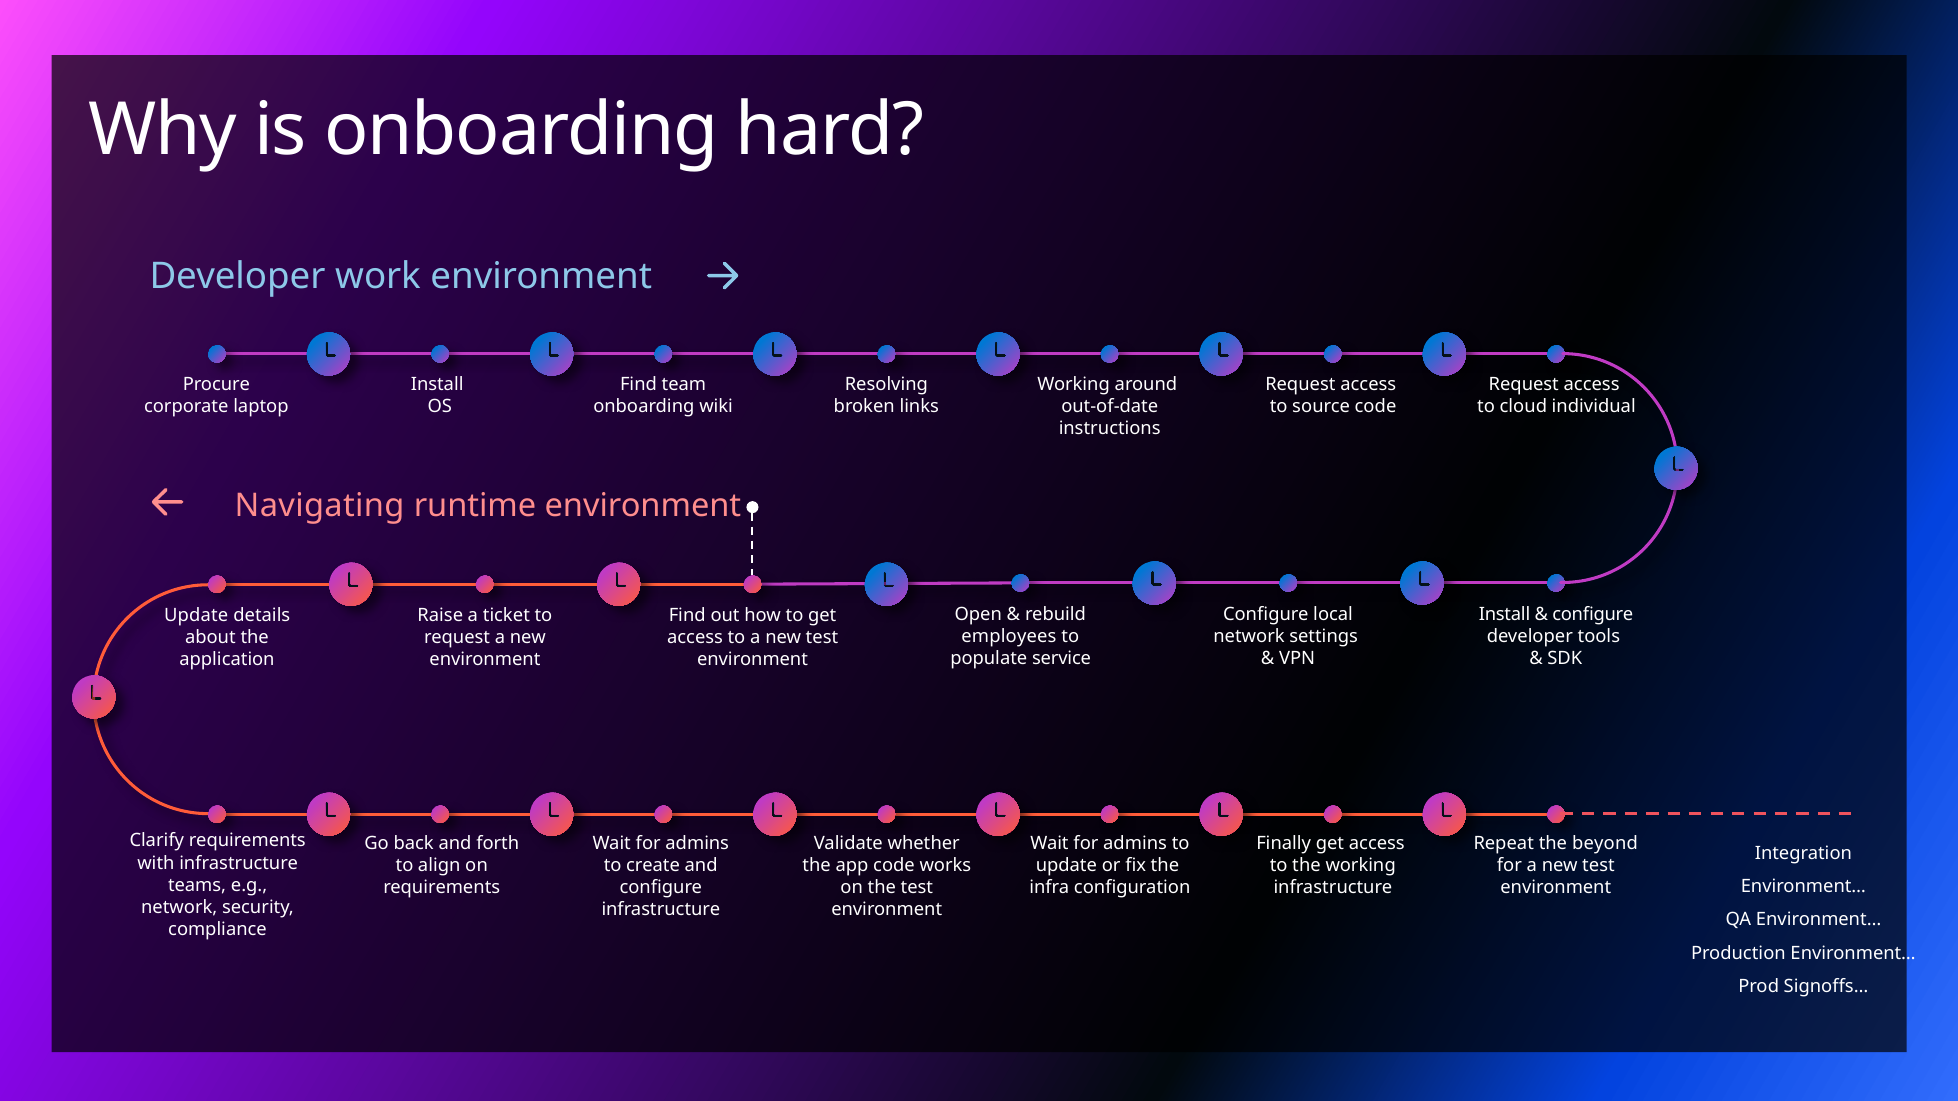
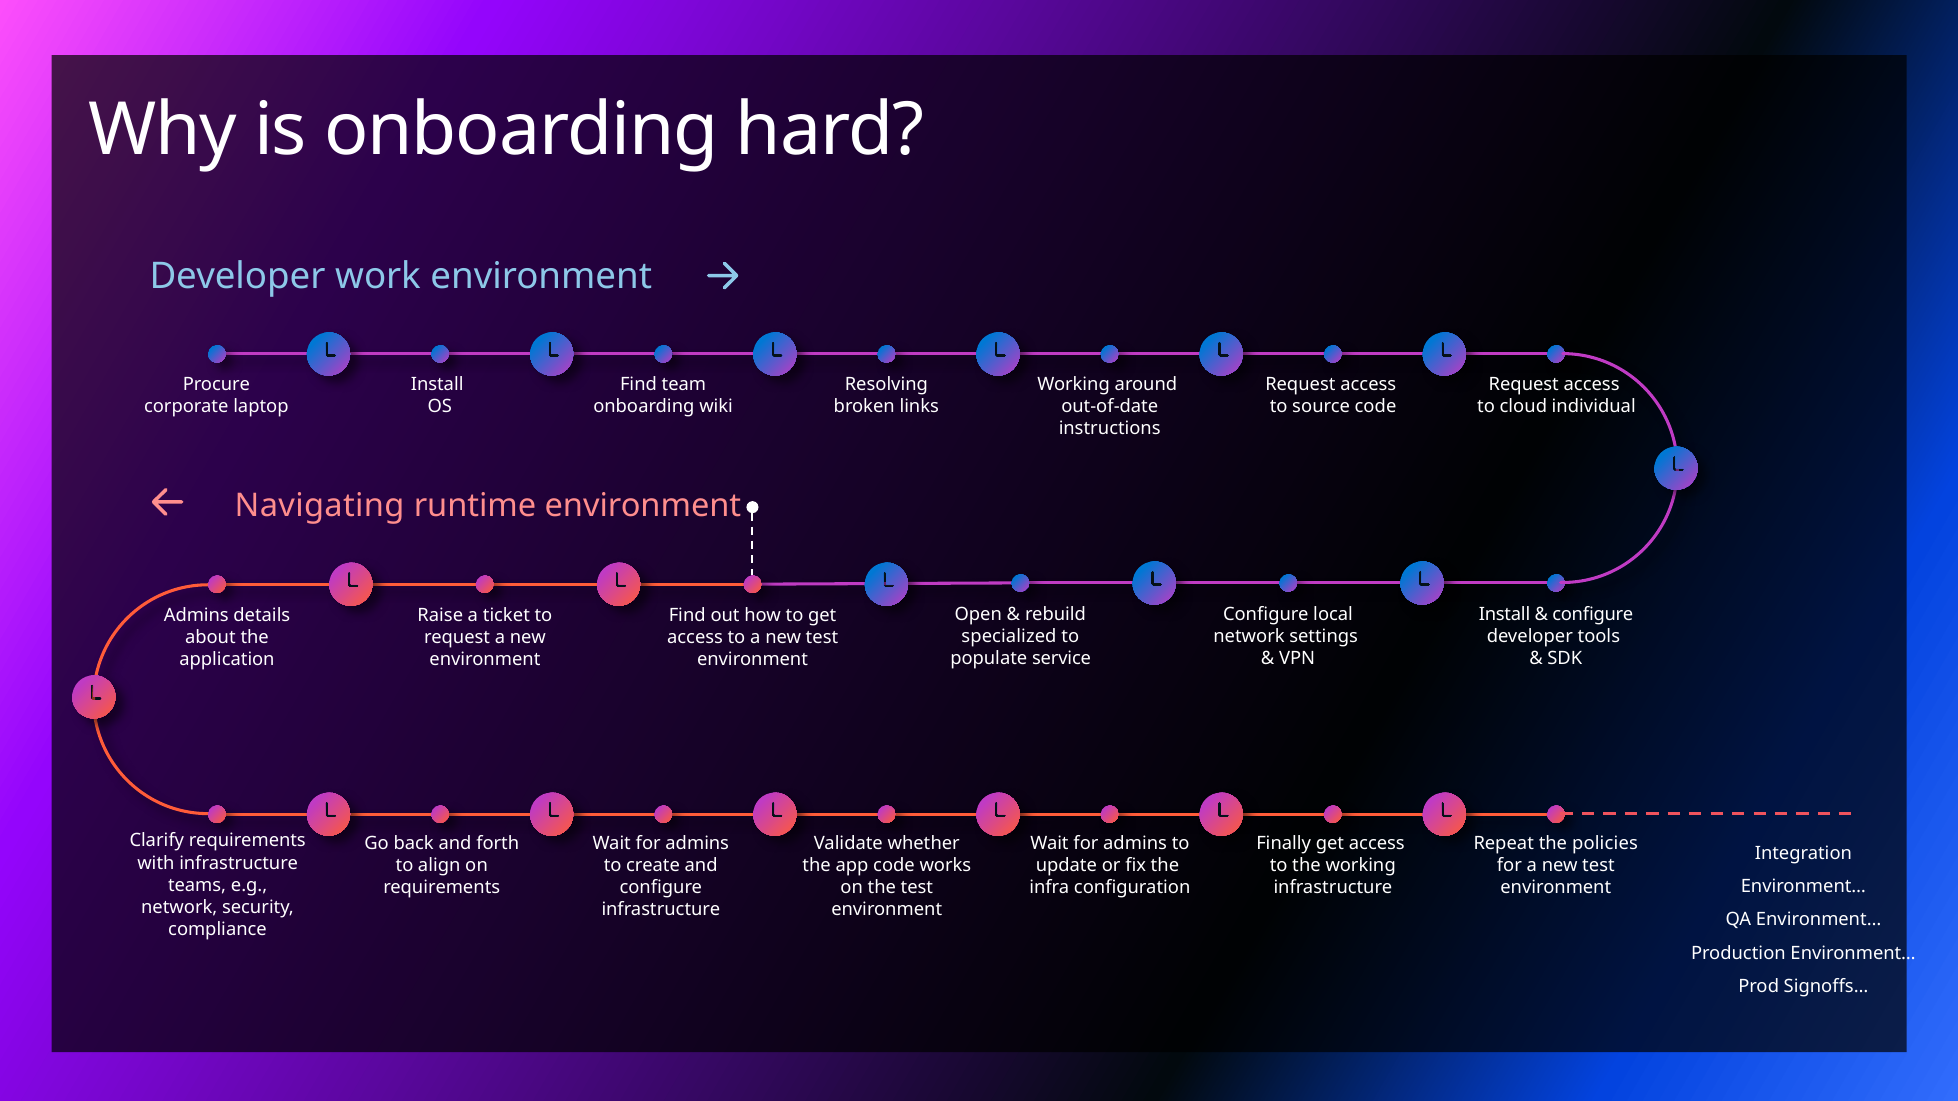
Update at (196, 616): Update -> Admins
employees: employees -> specialized
beyond: beyond -> policies
